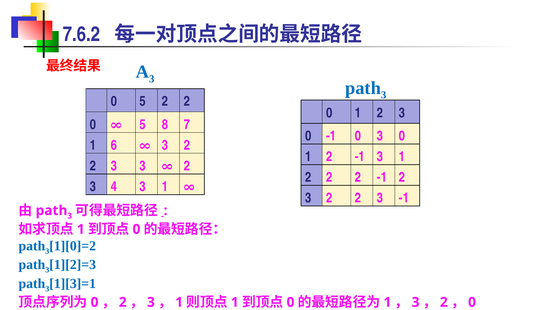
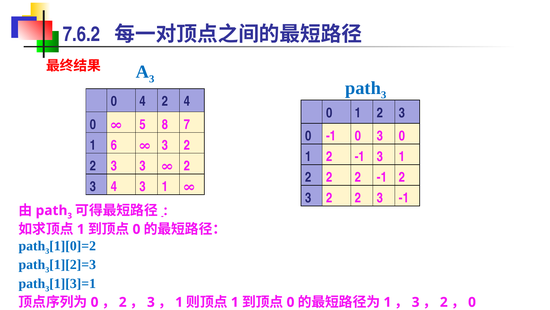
0 5: 5 -> 4
2 at (187, 101): 2 -> 4
